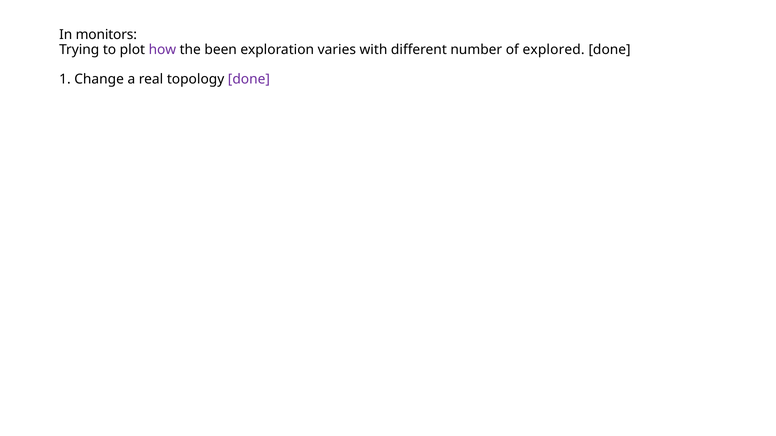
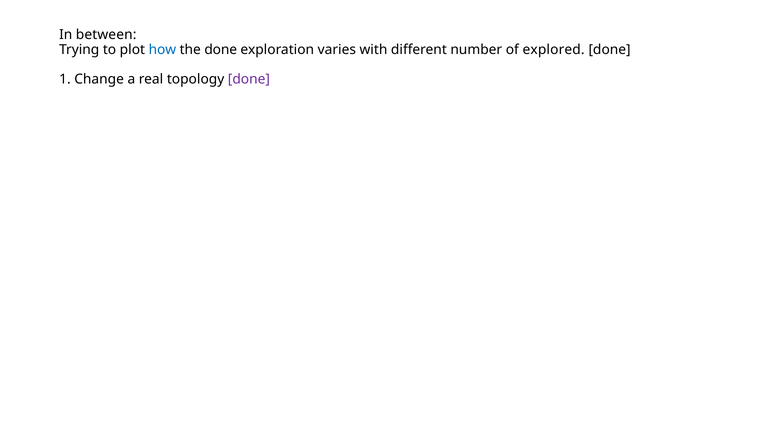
monitors: monitors -> between
how colour: purple -> blue
the been: been -> done
